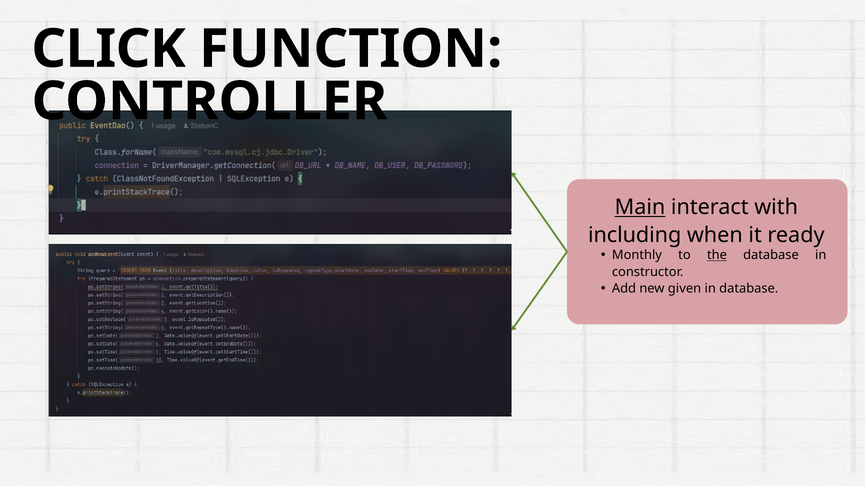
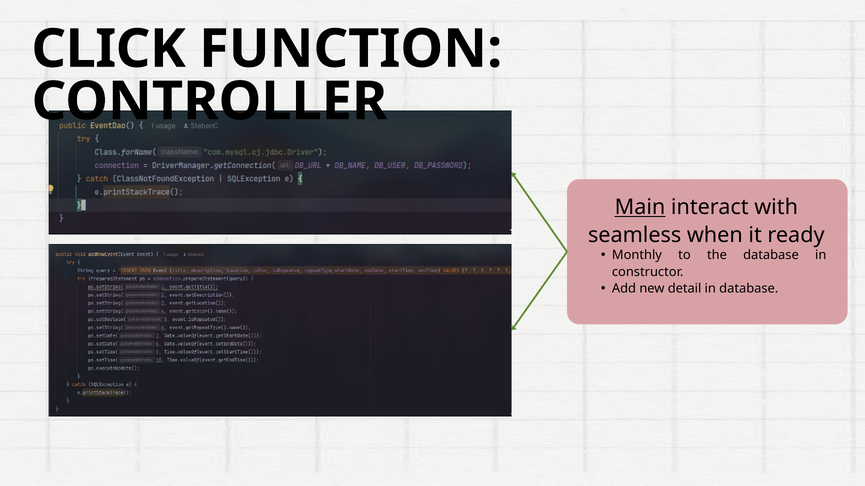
including: including -> seamless
the underline: present -> none
given: given -> detail
